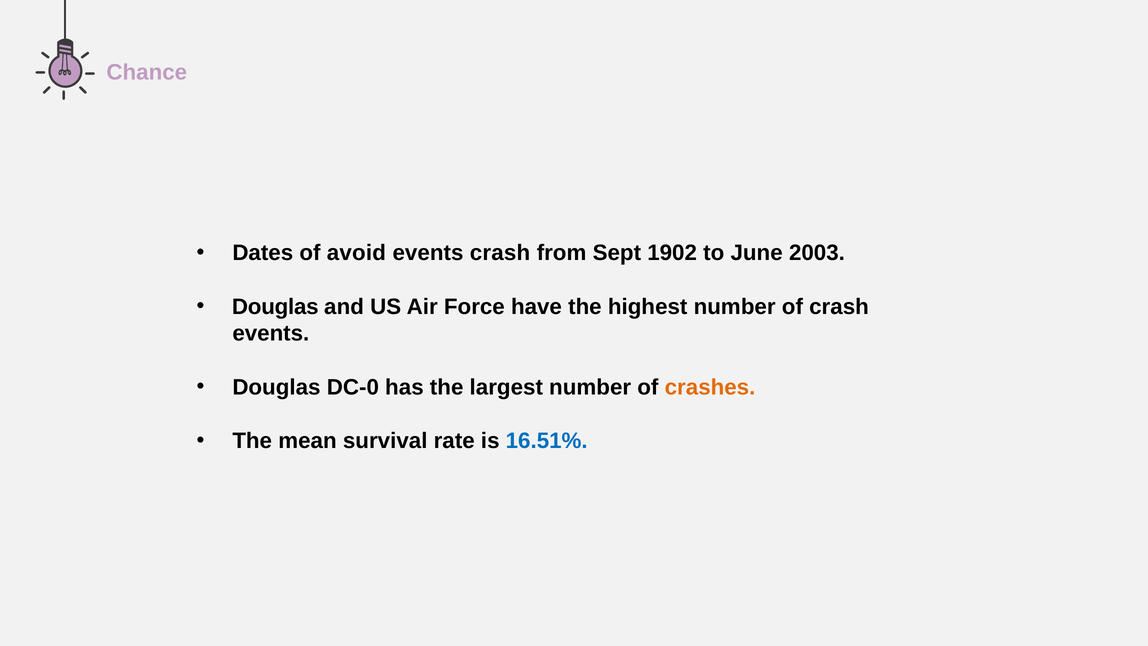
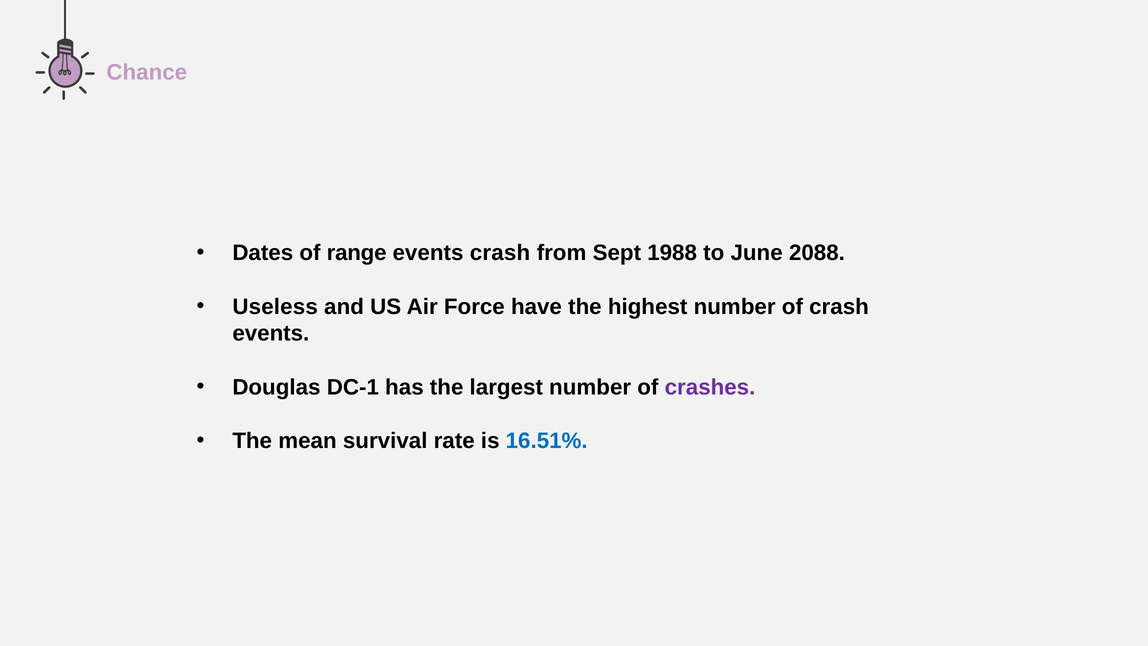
avoid: avoid -> range
1902: 1902 -> 1988
2003: 2003 -> 2088
Douglas at (275, 307): Douglas -> Useless
DC-0: DC-0 -> DC-1
crashes colour: orange -> purple
